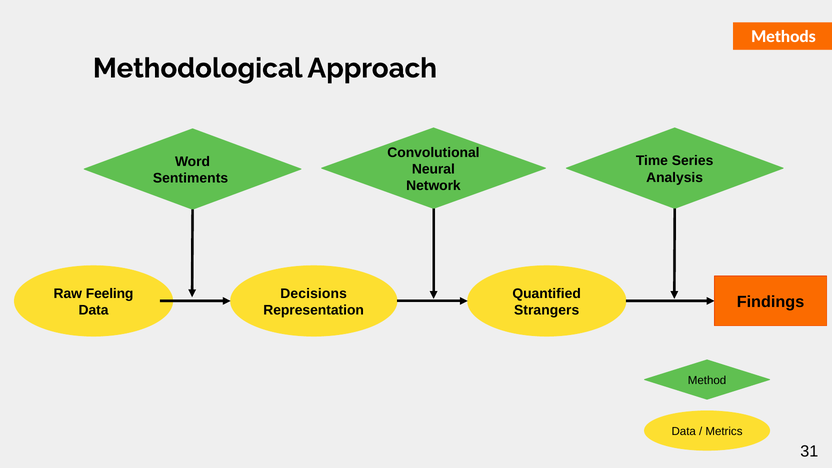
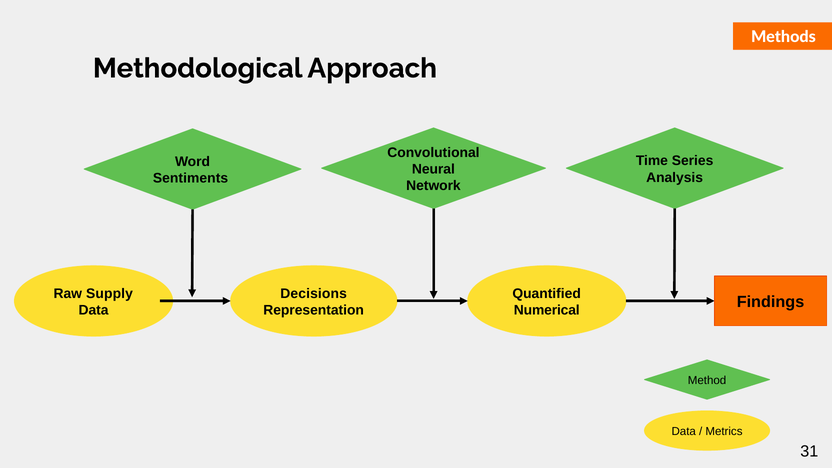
Feeling: Feeling -> Supply
Strangers: Strangers -> Numerical
